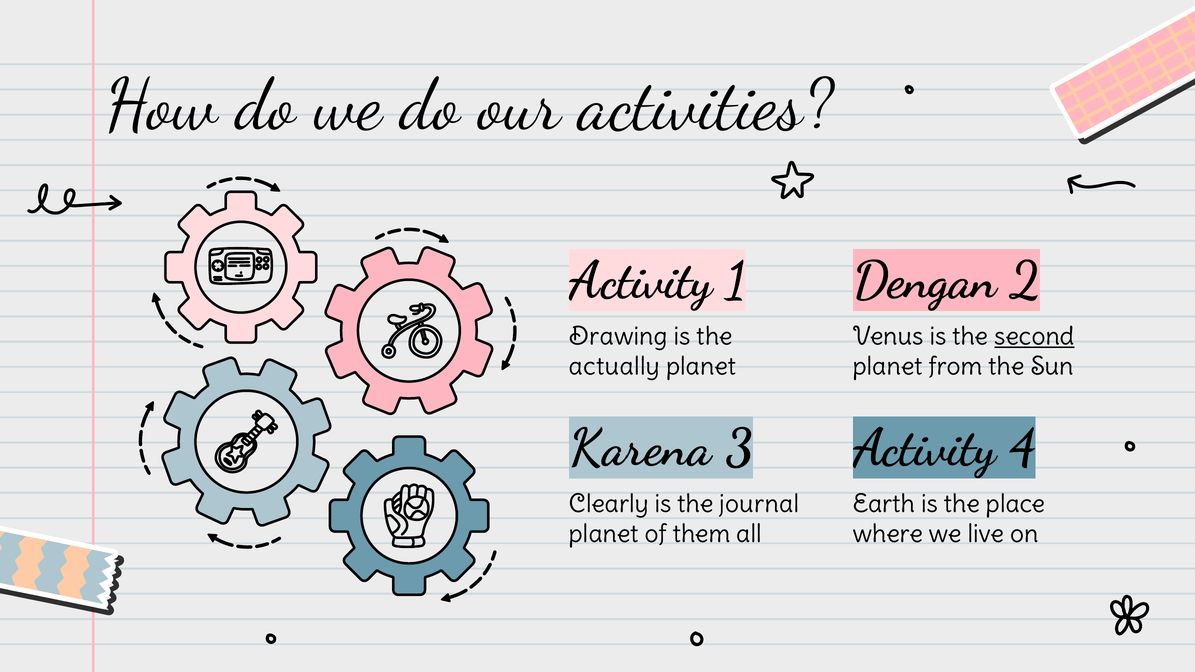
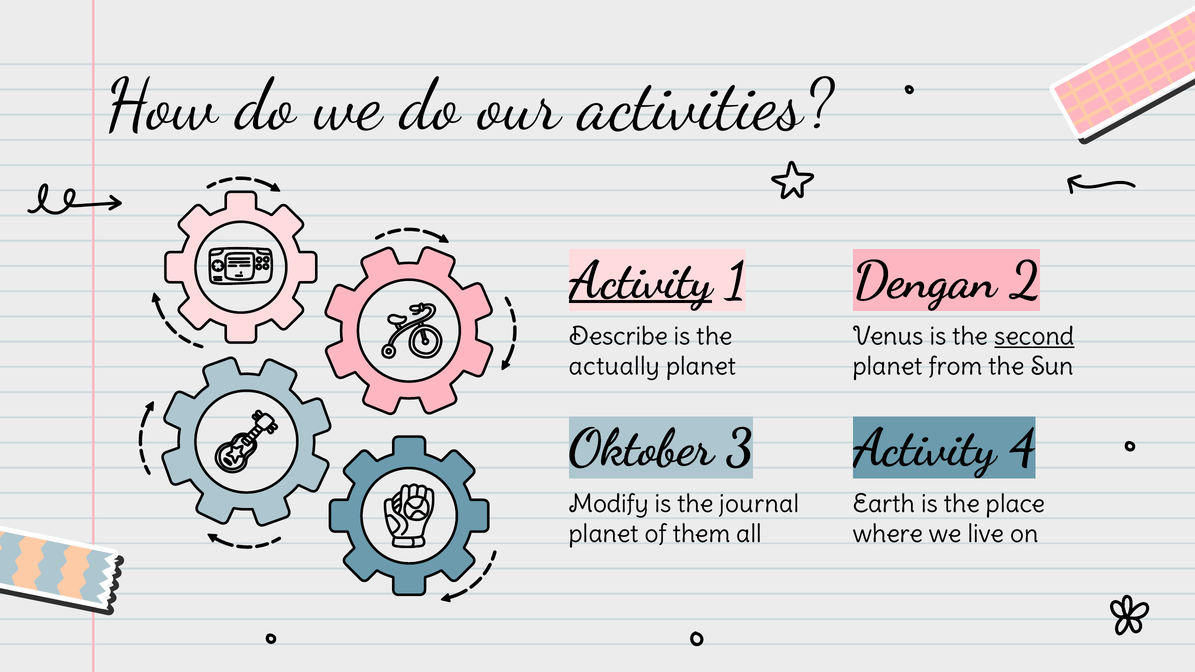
Activity at (641, 280) underline: none -> present
Drawing: Drawing -> Describe
Karena: Karena -> Oktober
Clearly: Clearly -> Modify
